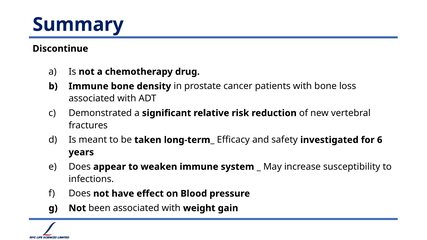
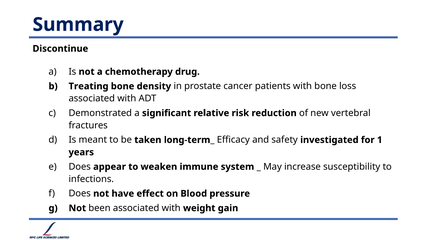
Immune at (89, 86): Immune -> Treating
6: 6 -> 1
